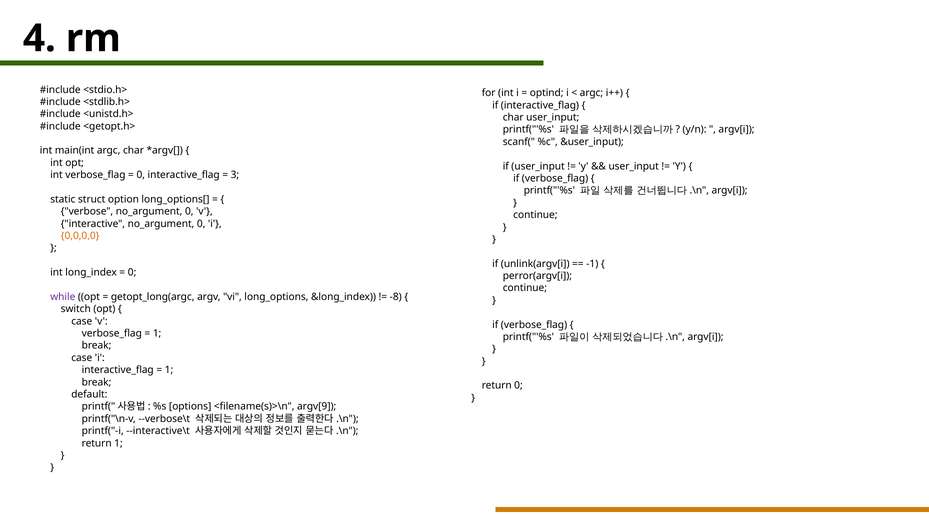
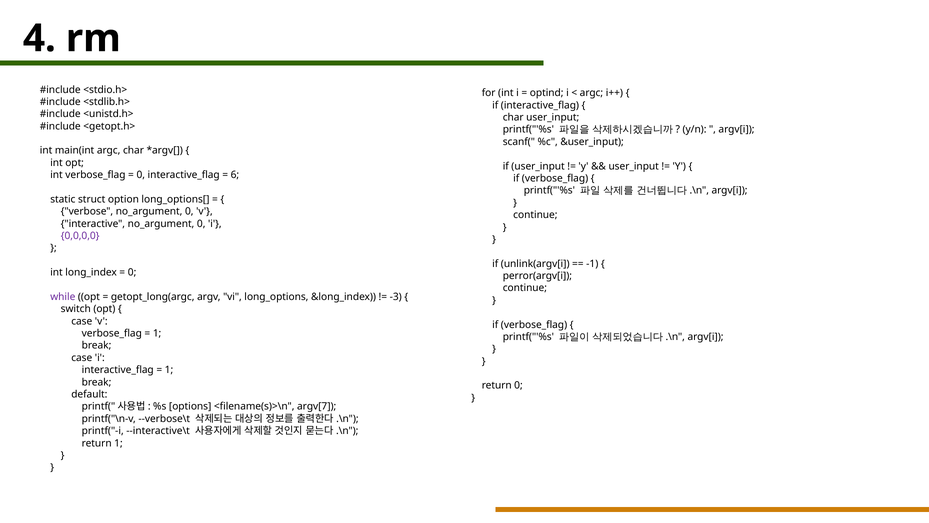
3: 3 -> 6
0,0,0,0 colour: orange -> purple
-8: -8 -> -3
argv[9: argv[9 -> argv[7
